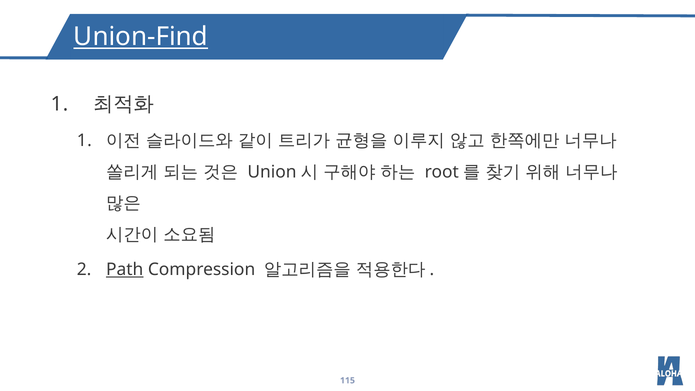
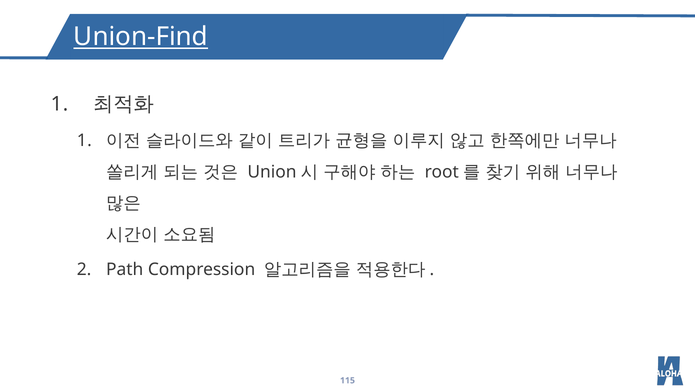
Path underline: present -> none
